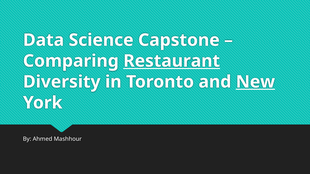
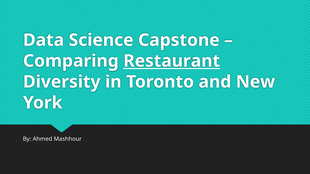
New underline: present -> none
